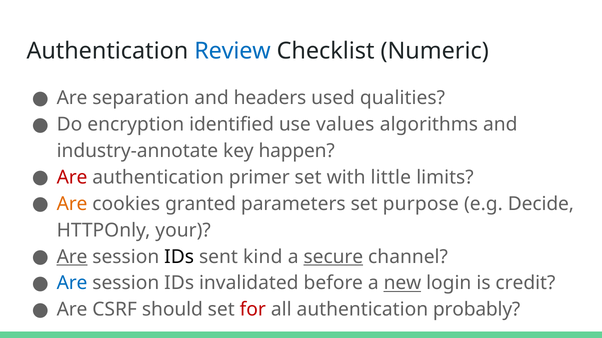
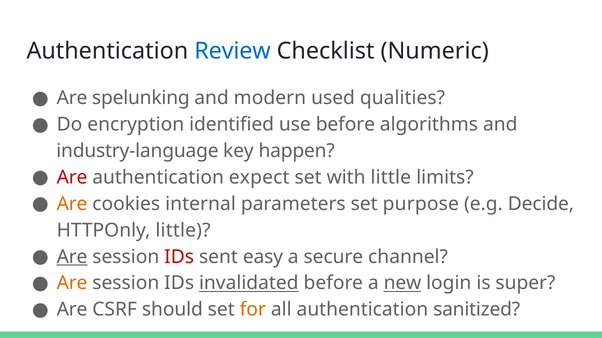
separation: separation -> spelunking
headers: headers -> modern
use values: values -> before
industry-annotate: industry-annotate -> industry-language
primer: primer -> expect
granted: granted -> internal
HTTPOnly your: your -> little
IDs at (179, 257) colour: black -> red
kind: kind -> easy
secure underline: present -> none
Are at (72, 284) colour: blue -> orange
invalidated underline: none -> present
credit: credit -> super
for colour: red -> orange
probably: probably -> sanitized
